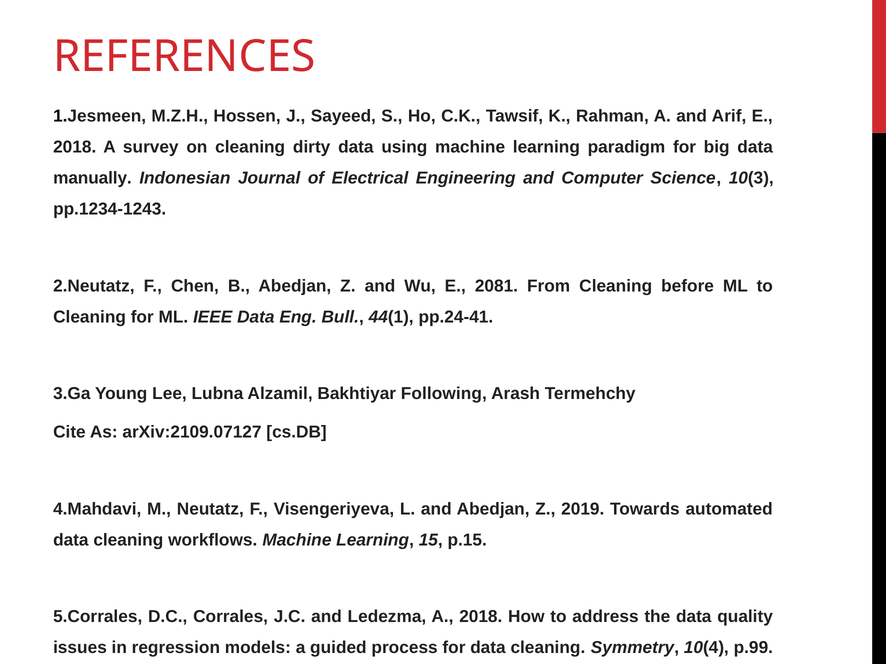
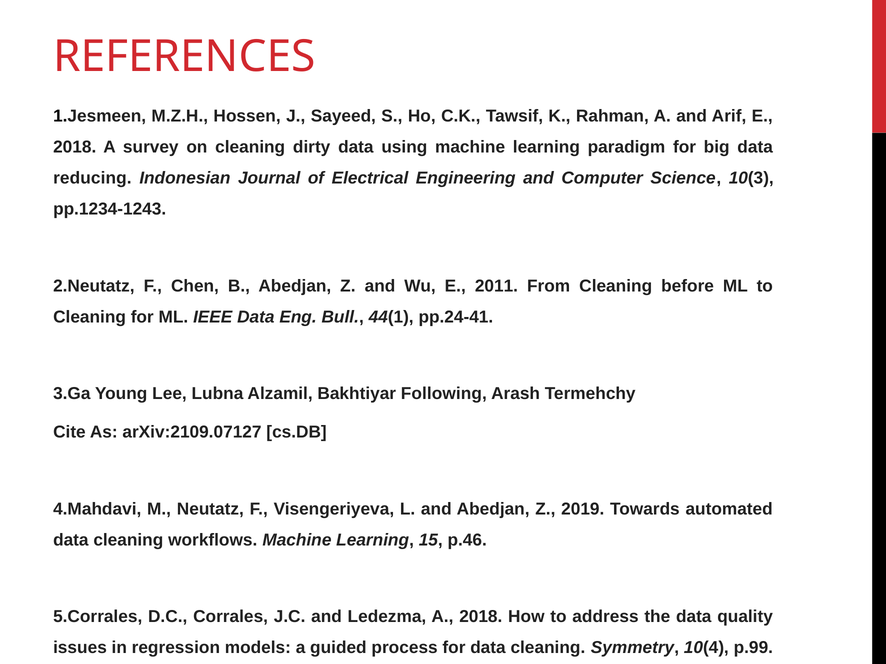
manually: manually -> reducing
2081: 2081 -> 2011
p.15: p.15 -> p.46
